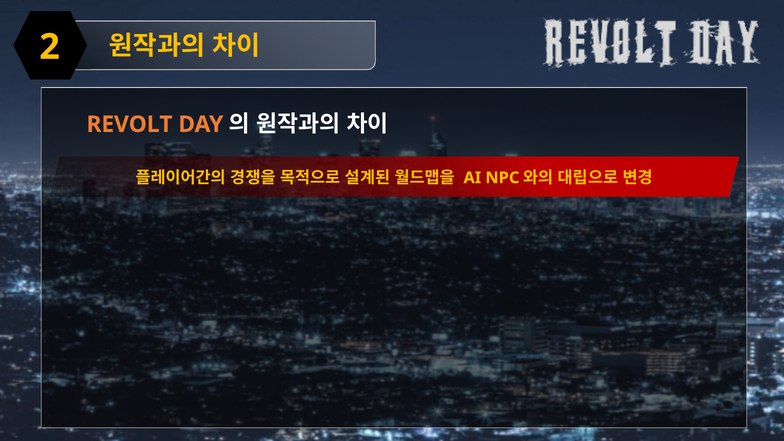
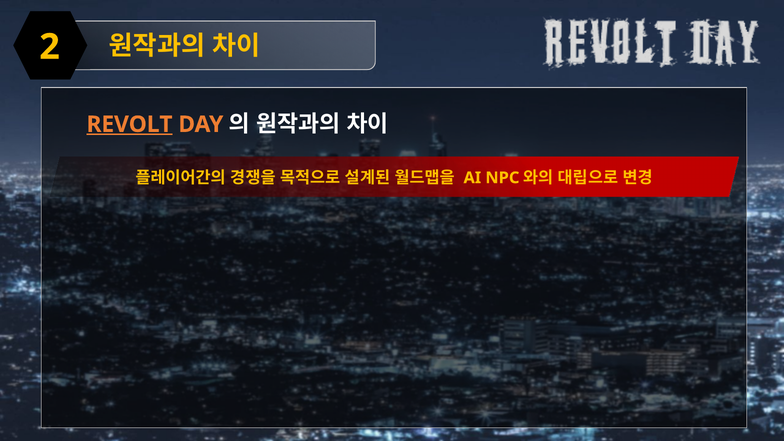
REVOLT underline: none -> present
